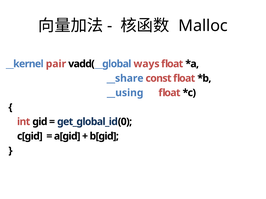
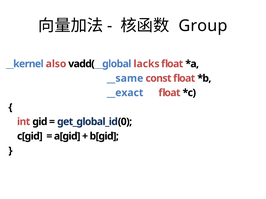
Malloc: Malloc -> Group
pair: pair -> also
ways: ways -> lacks
__share: __share -> __same
__using: __using -> __exact
